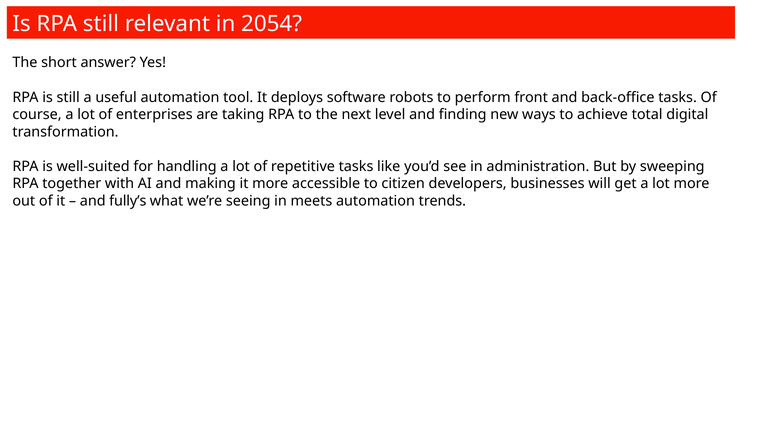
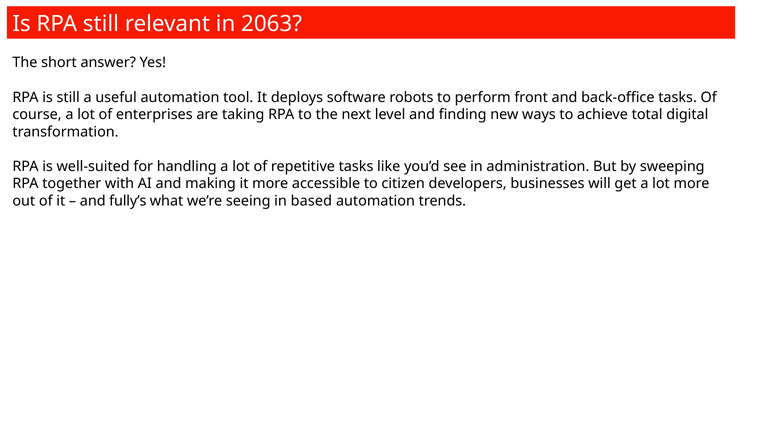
2054: 2054 -> 2063
meets: meets -> based
